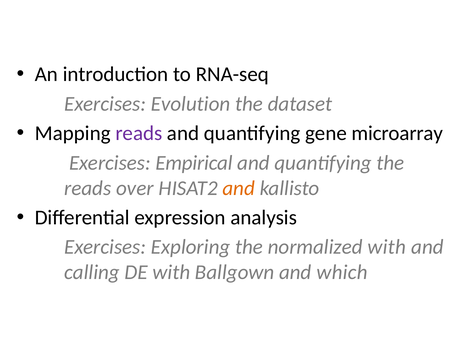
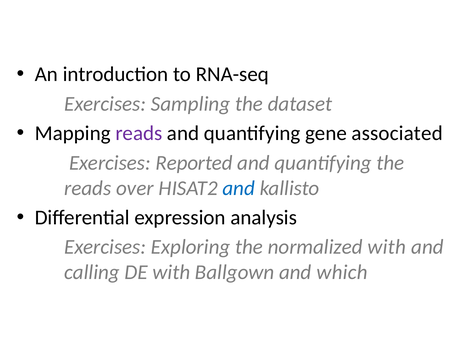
Evolution: Evolution -> Sampling
microarray: microarray -> associated
Empirical: Empirical -> Reported
and at (239, 188) colour: orange -> blue
